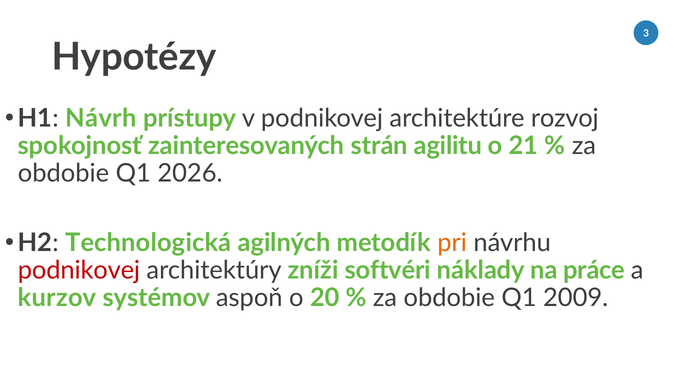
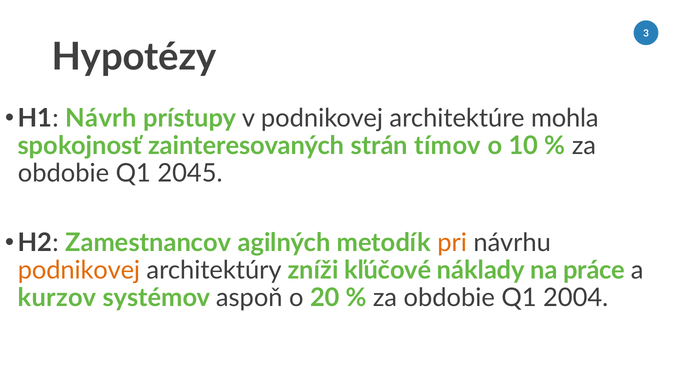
rozvoj: rozvoj -> mohla
agilitu: agilitu -> tímov
21: 21 -> 10
2026: 2026 -> 2045
Technologická: Technologická -> Zamestnancov
podnikovej at (79, 270) colour: red -> orange
softvéri: softvéri -> kľúčové
2009: 2009 -> 2004
